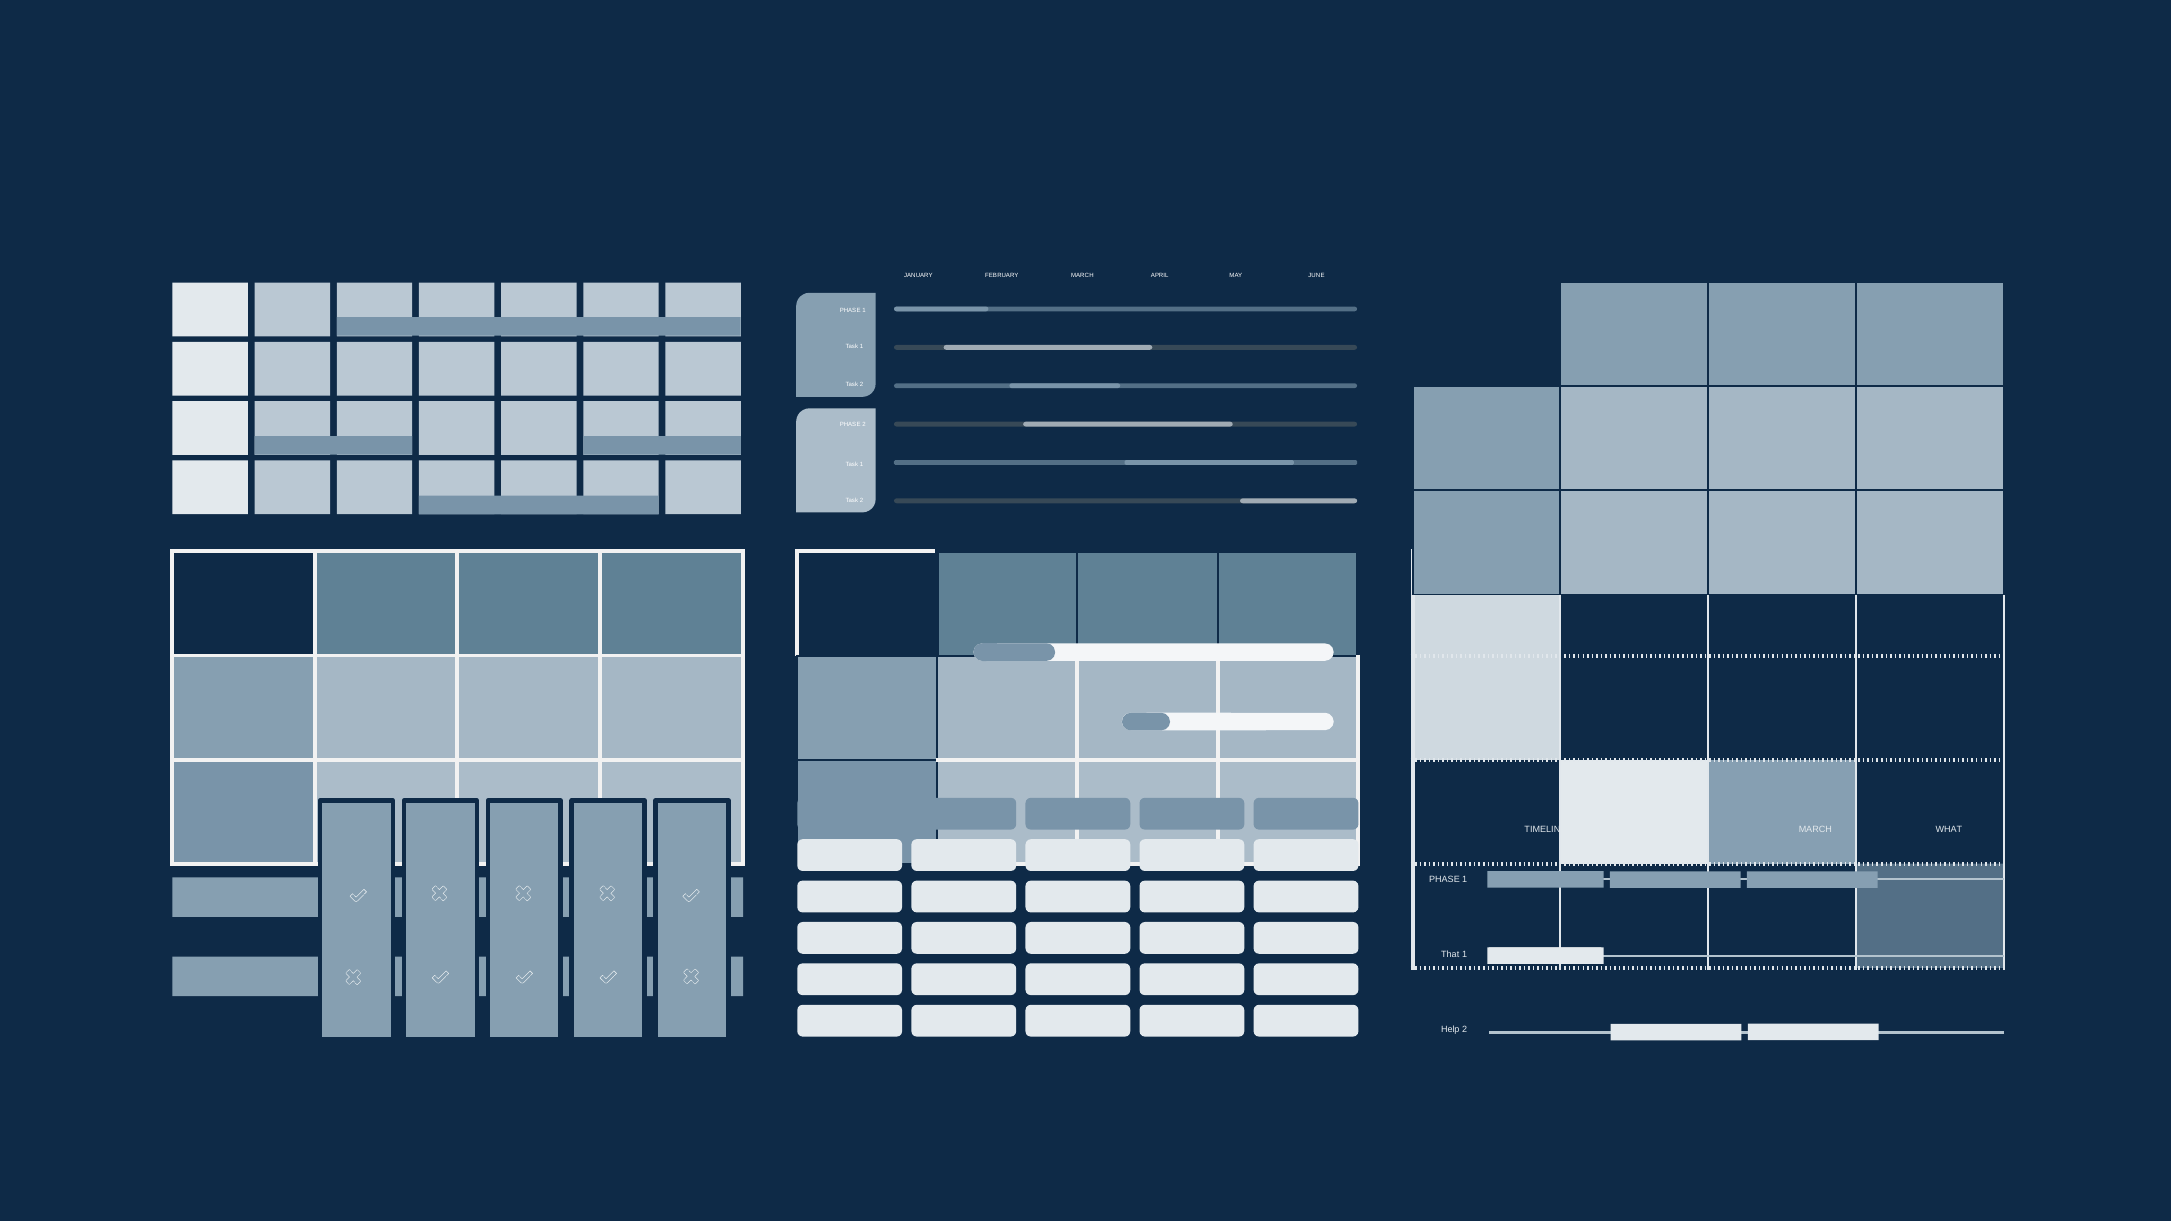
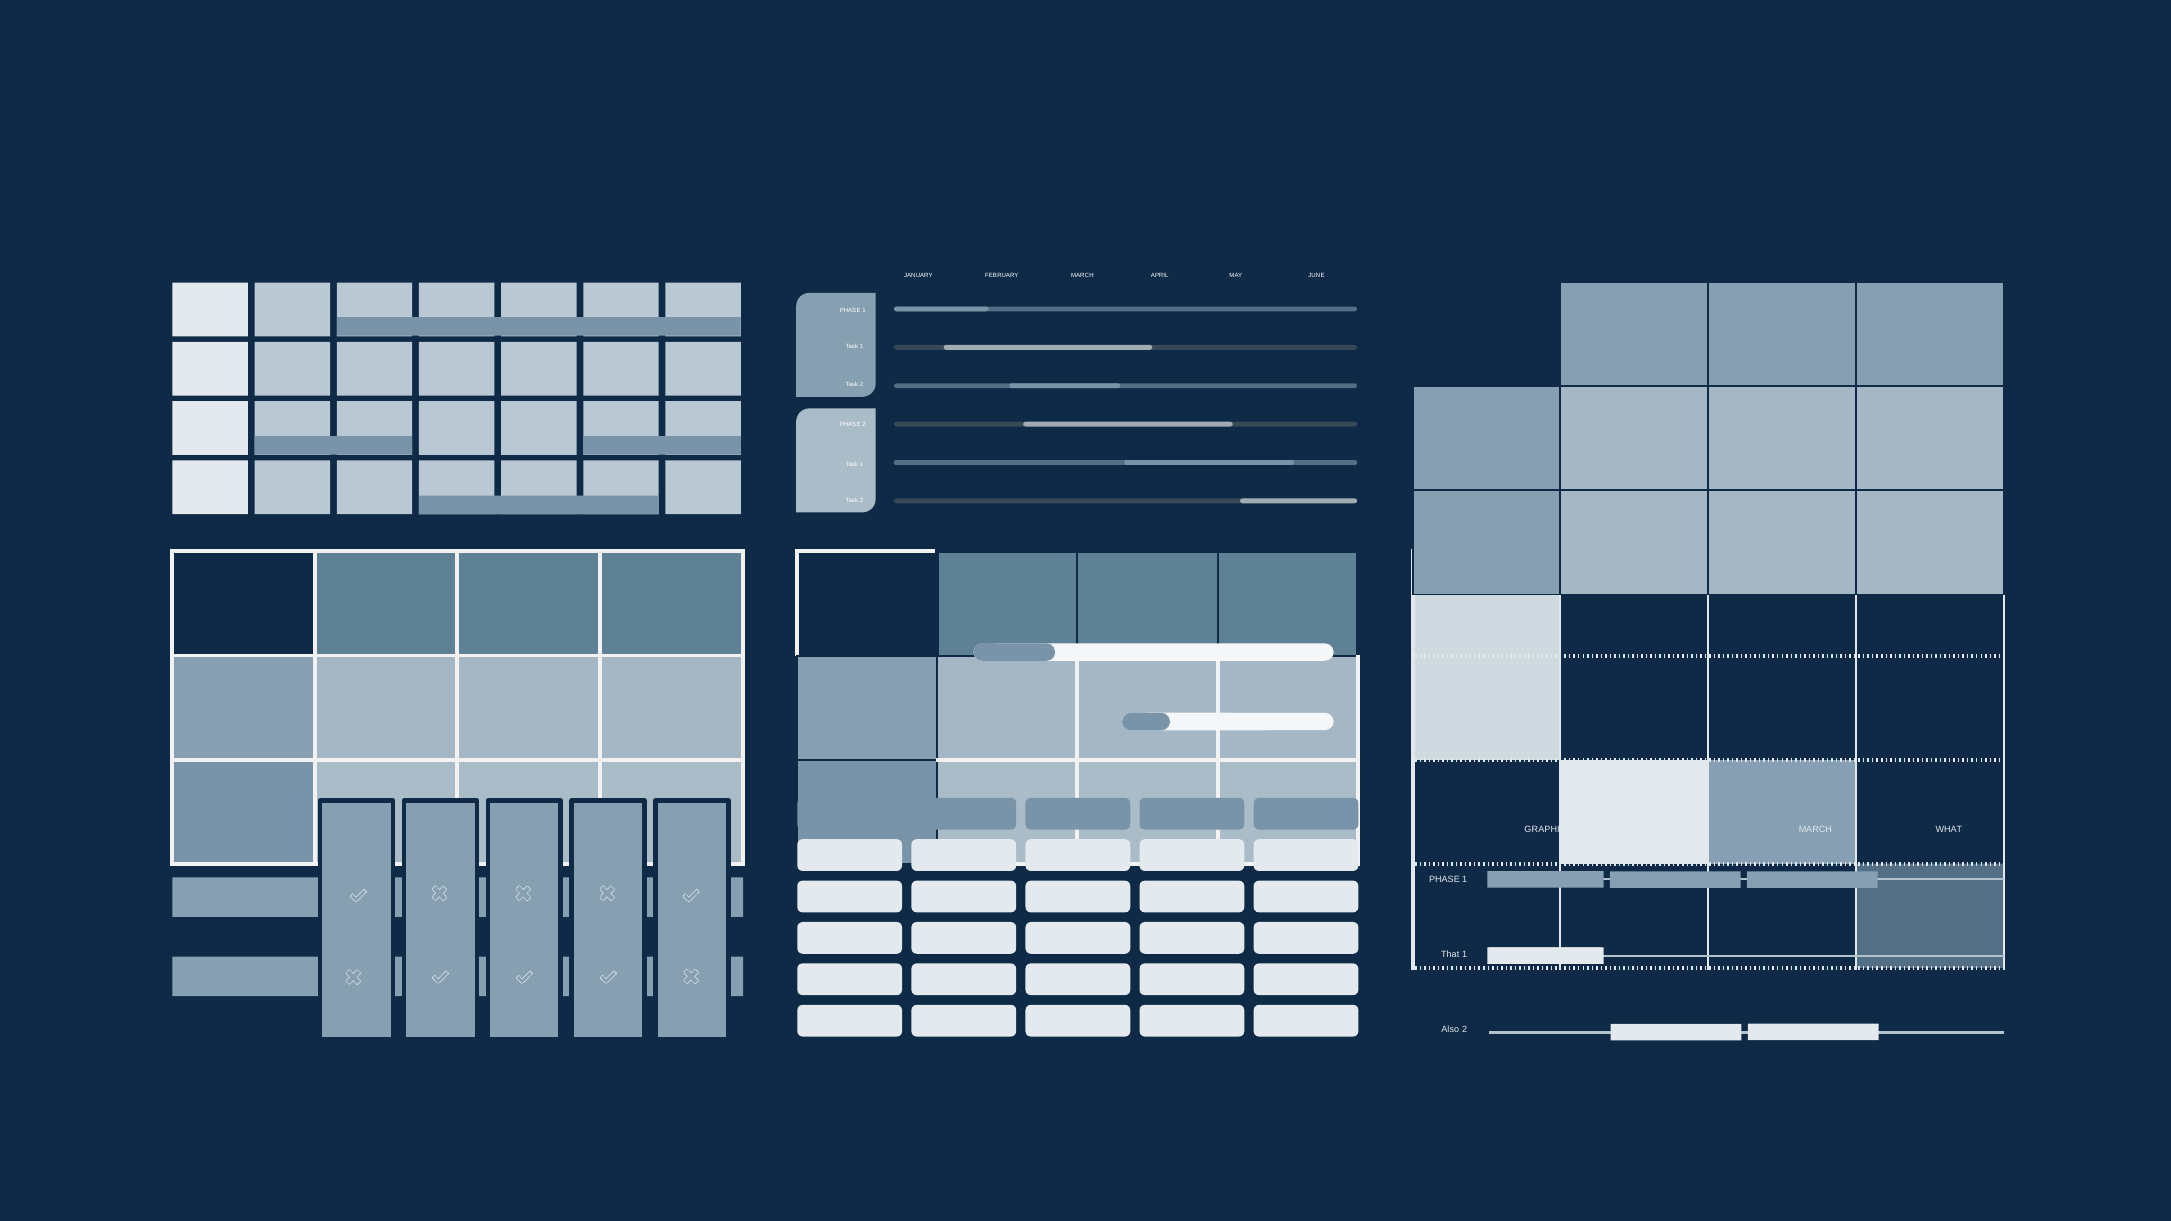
TIMELINE: TIMELINE -> GRAPHIC
Help: Help -> Also
